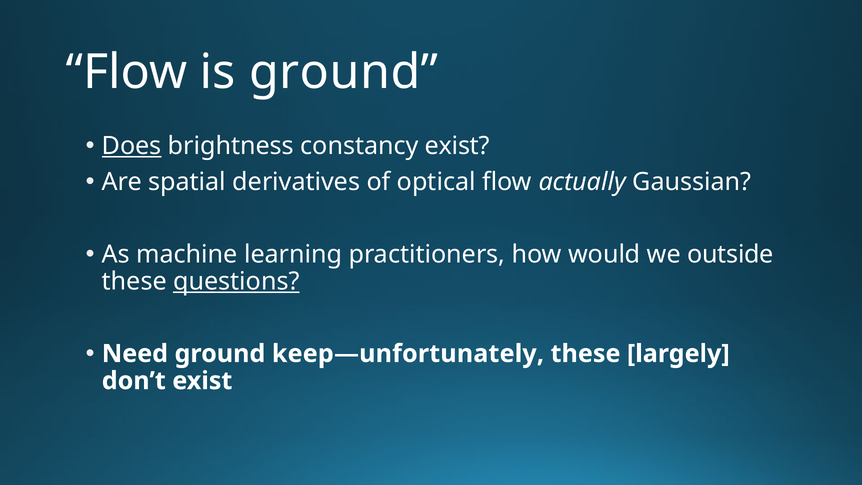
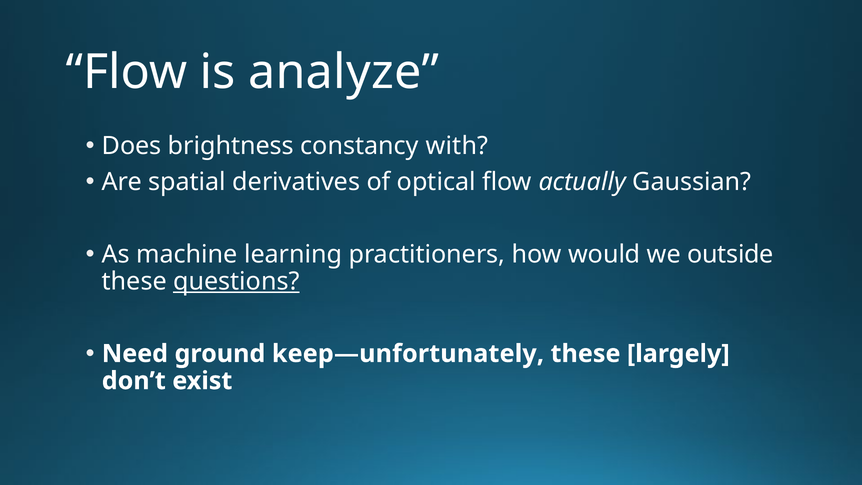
is ground: ground -> analyze
Does underline: present -> none
constancy exist: exist -> with
